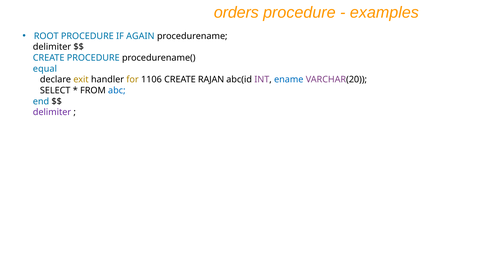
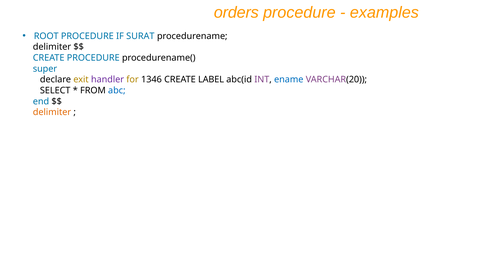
AGAIN: AGAIN -> SURAT
equal: equal -> super
handler colour: black -> purple
1106: 1106 -> 1346
RAJAN: RAJAN -> LABEL
delimiter at (52, 112) colour: purple -> orange
